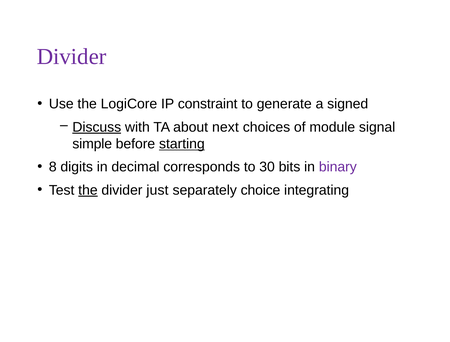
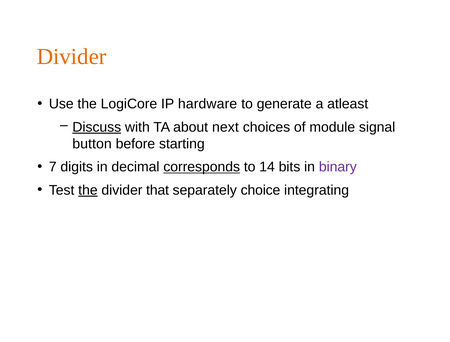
Divider at (72, 57) colour: purple -> orange
constraint: constraint -> hardware
signed: signed -> atleast
simple: simple -> button
starting underline: present -> none
8: 8 -> 7
corresponds underline: none -> present
30: 30 -> 14
just: just -> that
